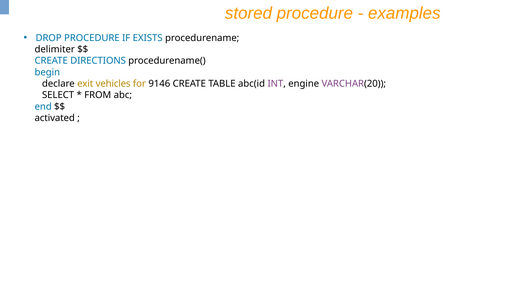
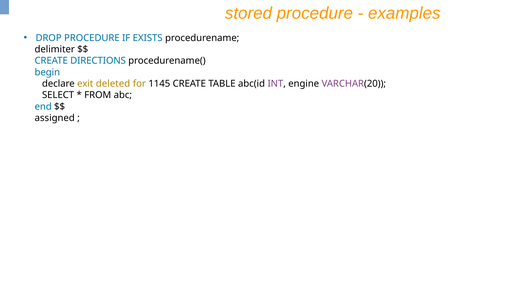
vehicles: vehicles -> deleted
9146: 9146 -> 1145
activated: activated -> assigned
